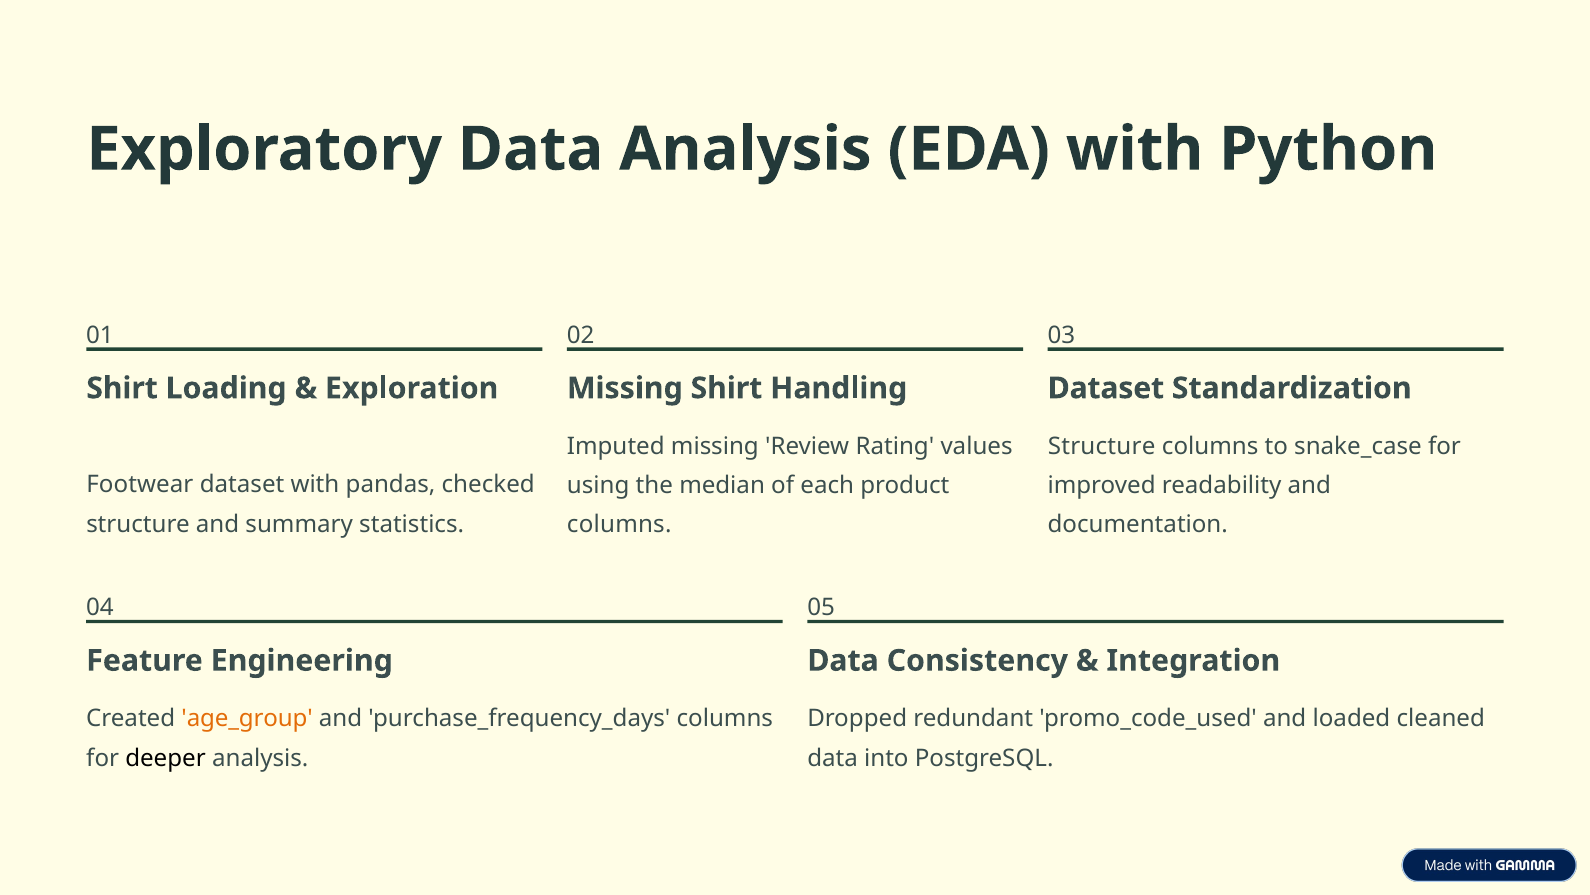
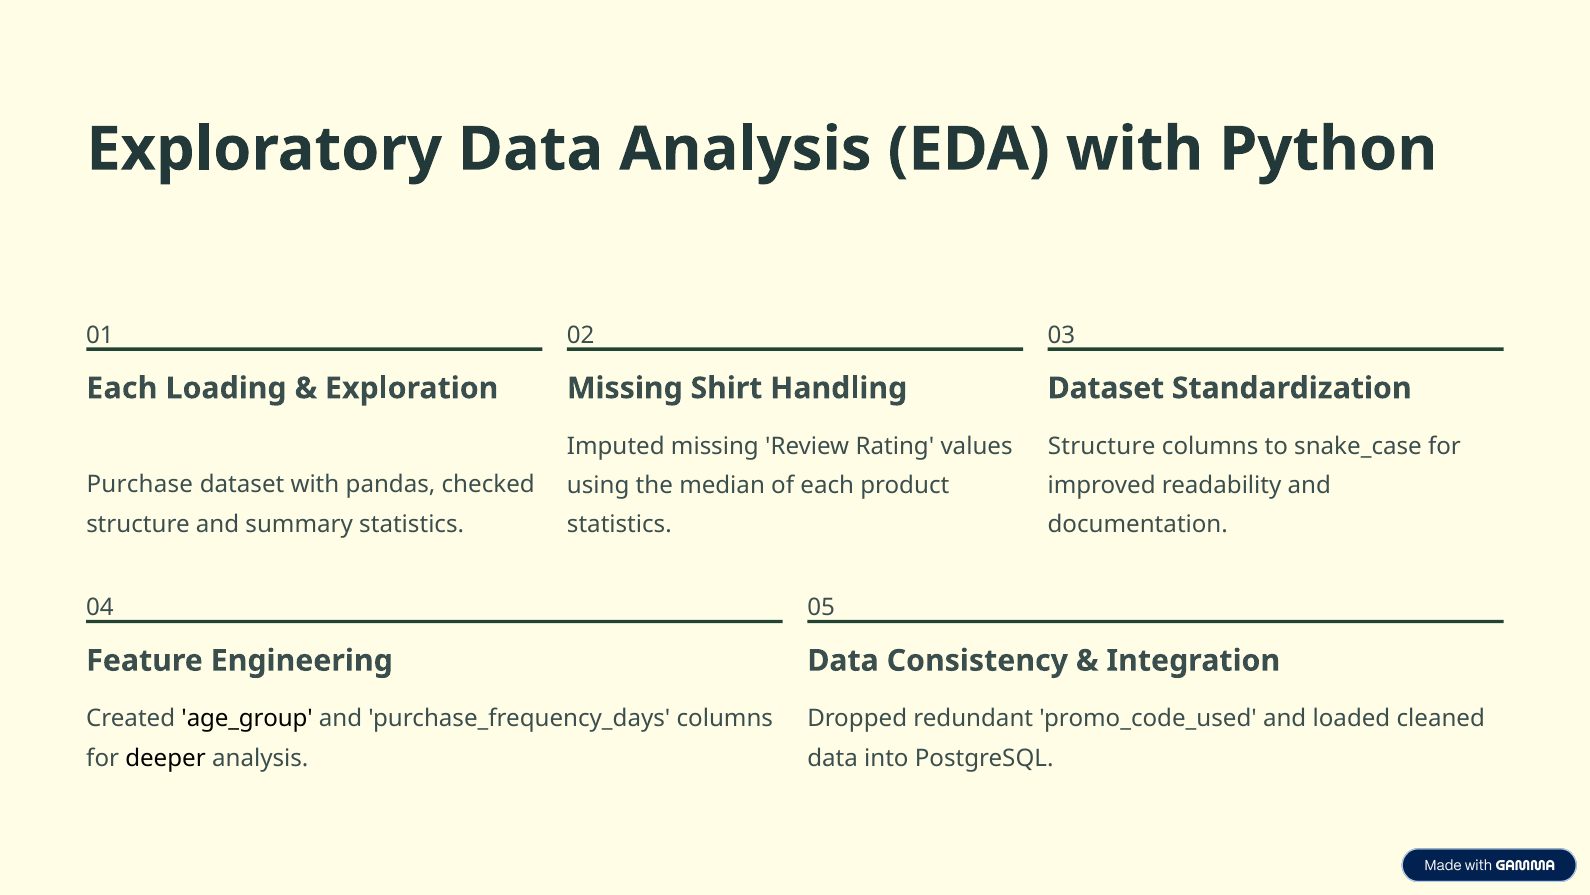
Shirt at (122, 388): Shirt -> Each
Footwear: Footwear -> Purchase
columns at (619, 525): columns -> statistics
age_group colour: orange -> black
